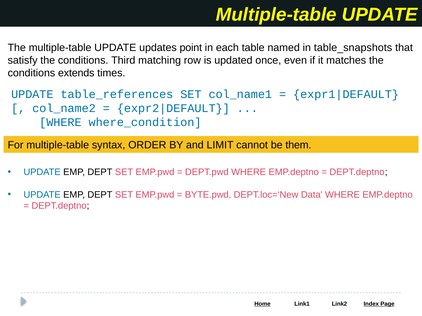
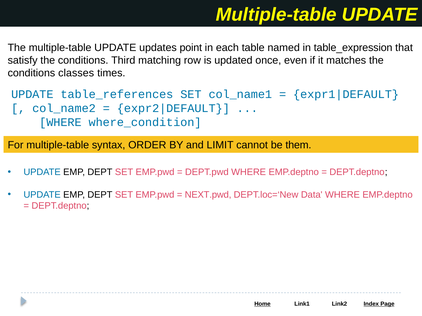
table_snapshots: table_snapshots -> table_expression
extends: extends -> classes
BYTE.pwd: BYTE.pwd -> NEXT.pwd
